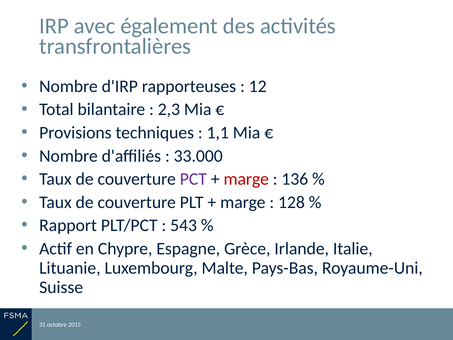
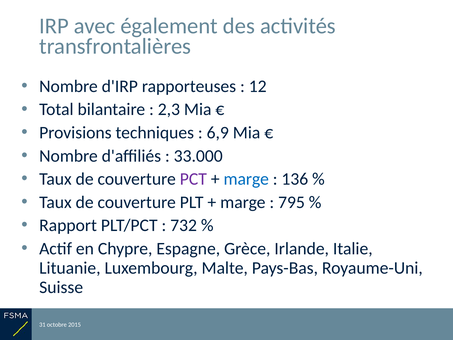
1,1: 1,1 -> 6,9
marge at (246, 179) colour: red -> blue
128: 128 -> 795
543: 543 -> 732
